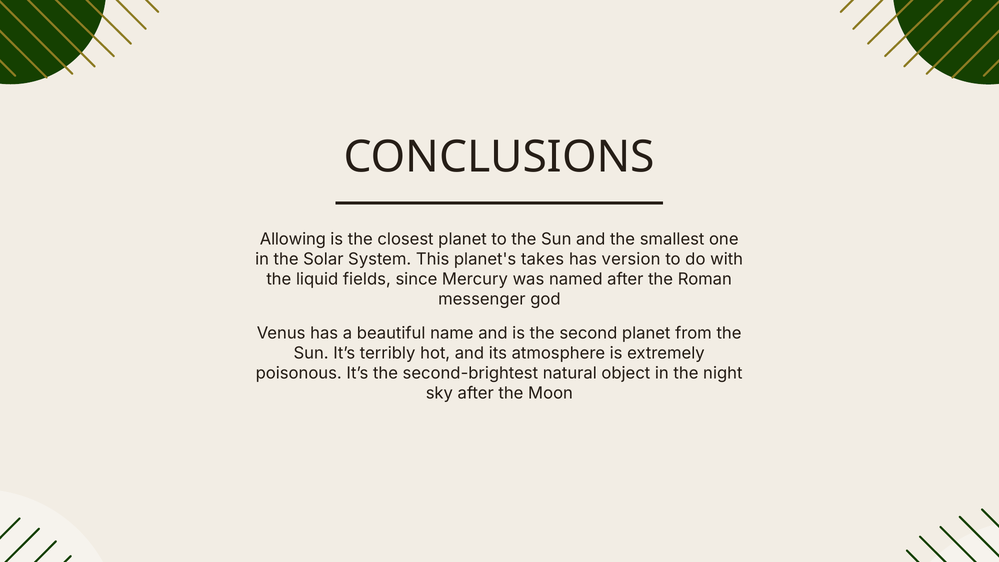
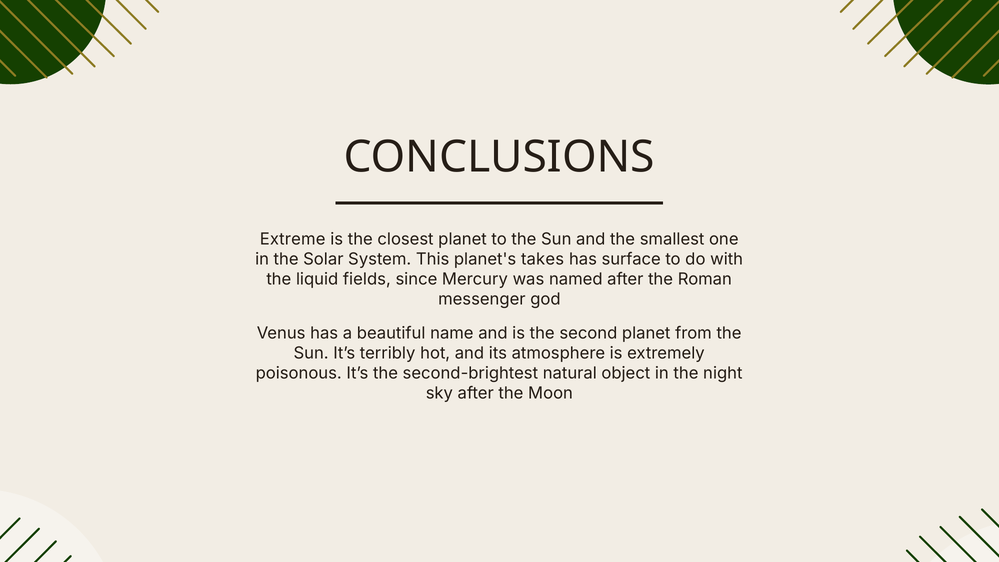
Allowing: Allowing -> Extreme
version: version -> surface
